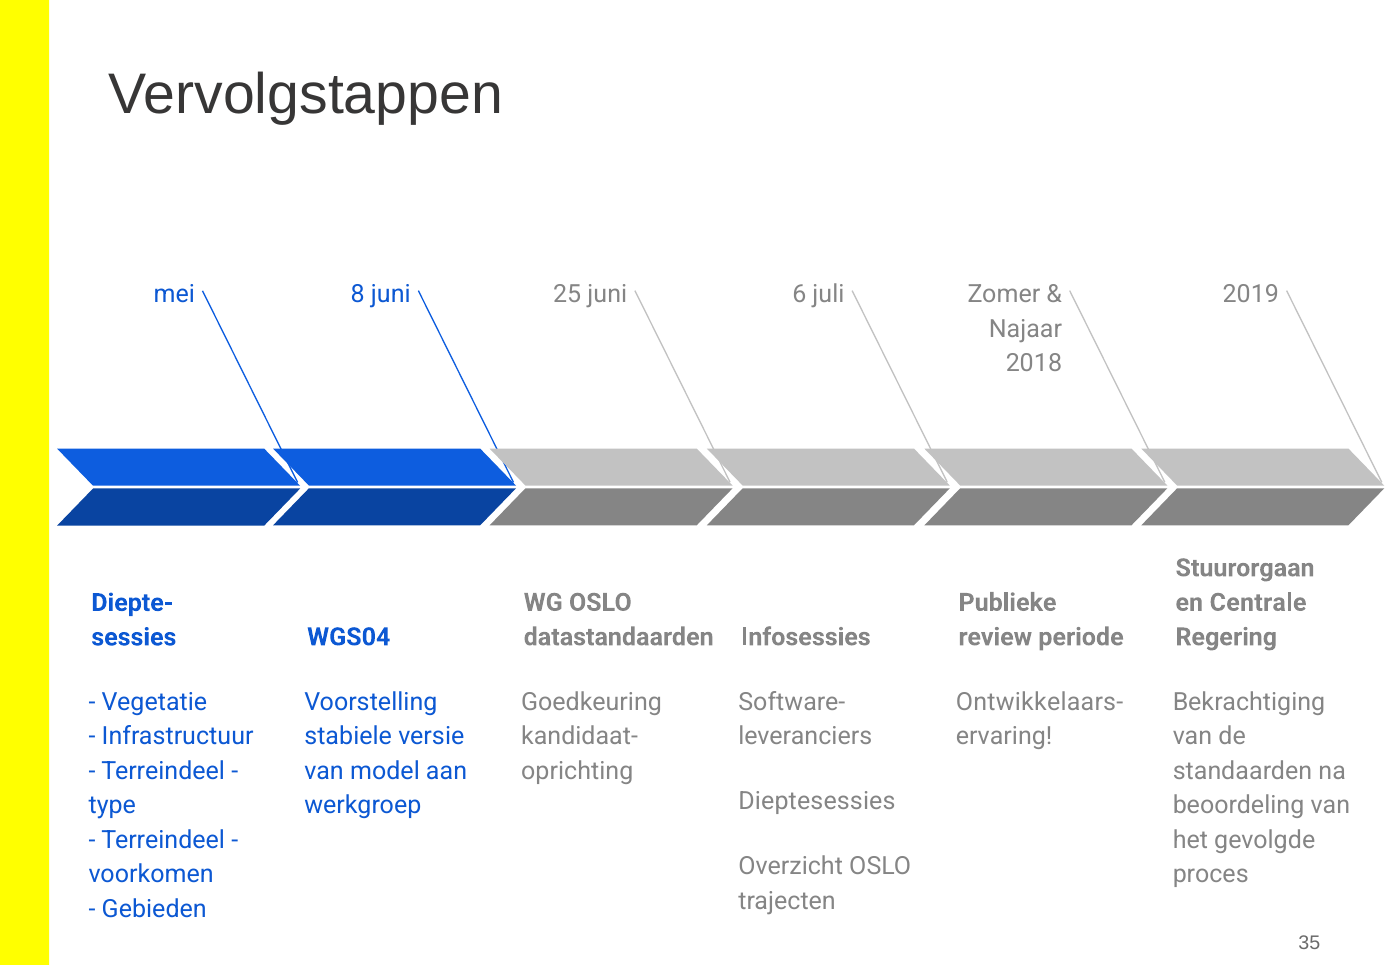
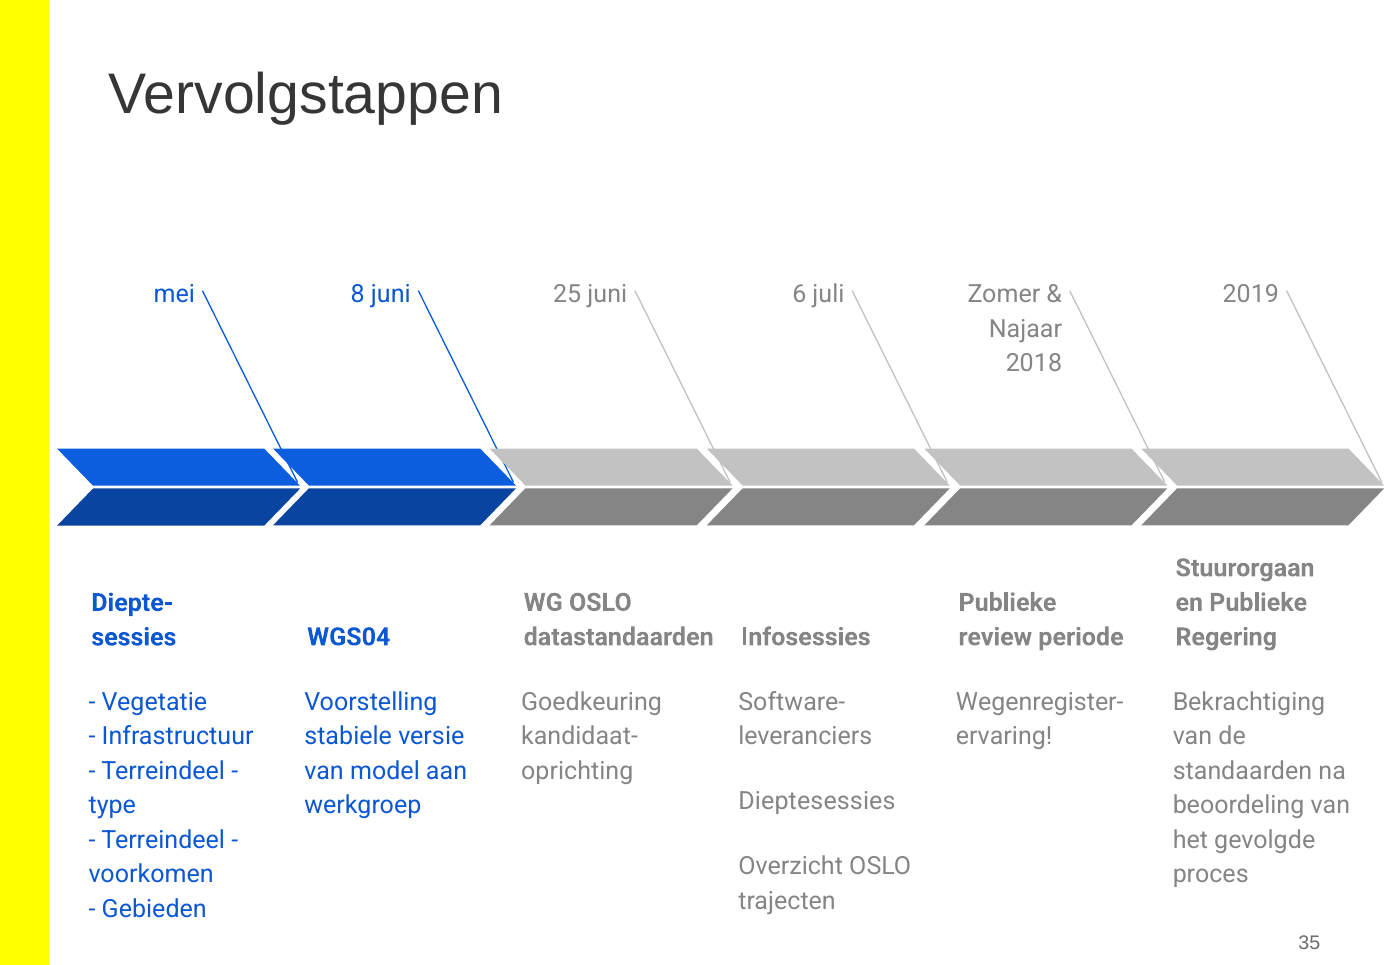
en Centrale: Centrale -> Publieke
Ontwikkelaars-: Ontwikkelaars- -> Wegenregister-
